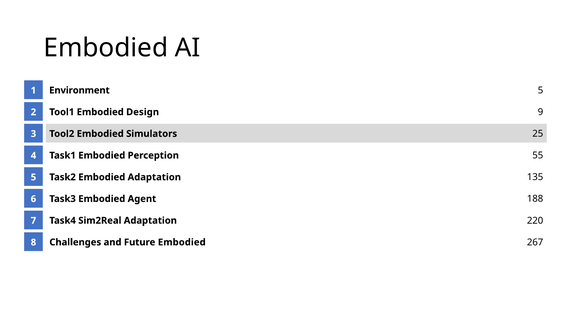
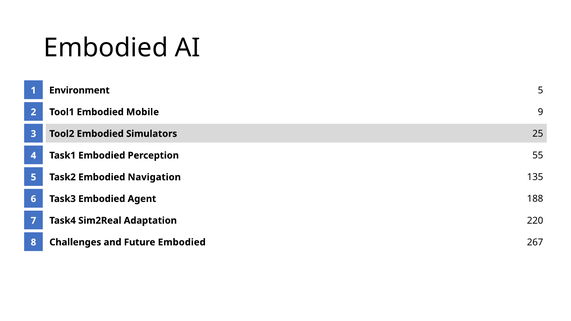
Design: Design -> Mobile
Embodied Adaptation: Adaptation -> Navigation
